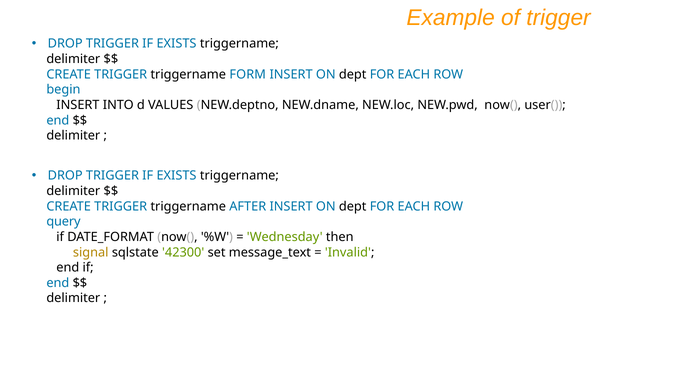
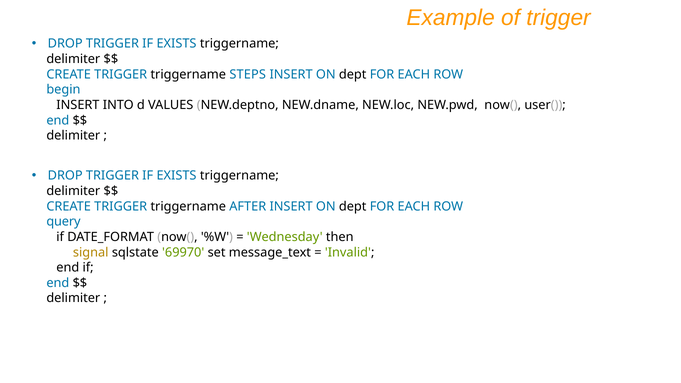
FORM: FORM -> STEPS
42300: 42300 -> 69970
